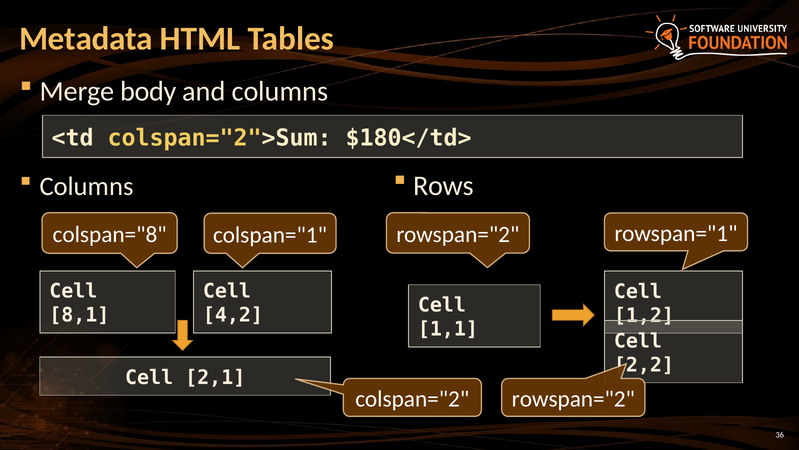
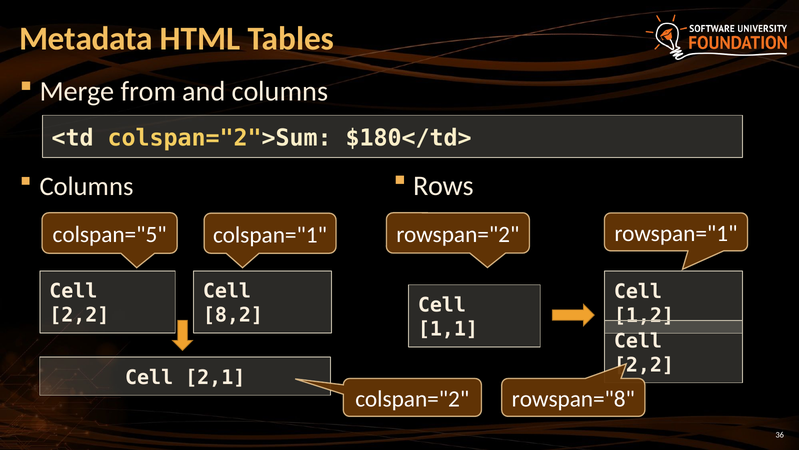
body: body -> from
colspan="8: colspan="8 -> colspan="5
8,1 at (79, 315): 8,1 -> 2,2
4,2: 4,2 -> 8,2
rowspan="2 at (573, 399): rowspan="2 -> rowspan="8
